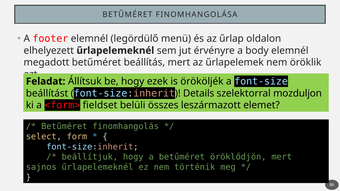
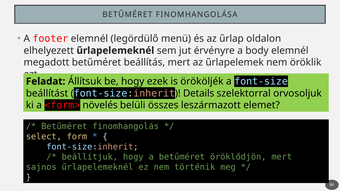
mozduljon: mozduljon -> orvosoljuk
fieldset: fieldset -> növelés
